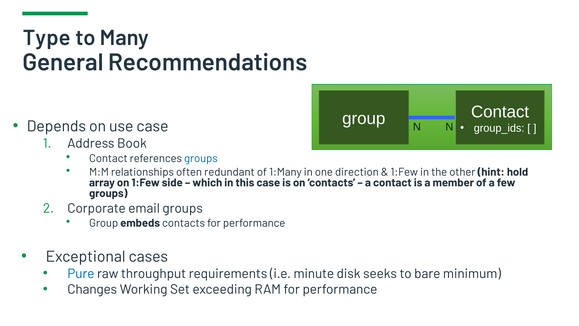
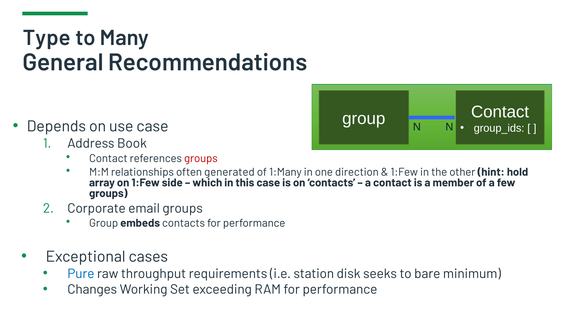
groups at (201, 158) colour: blue -> red
redundant: redundant -> generated
minute: minute -> station
